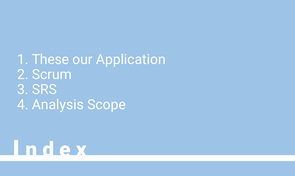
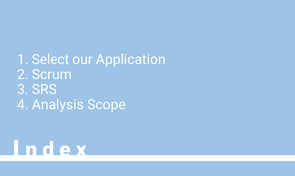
These: These -> Select
